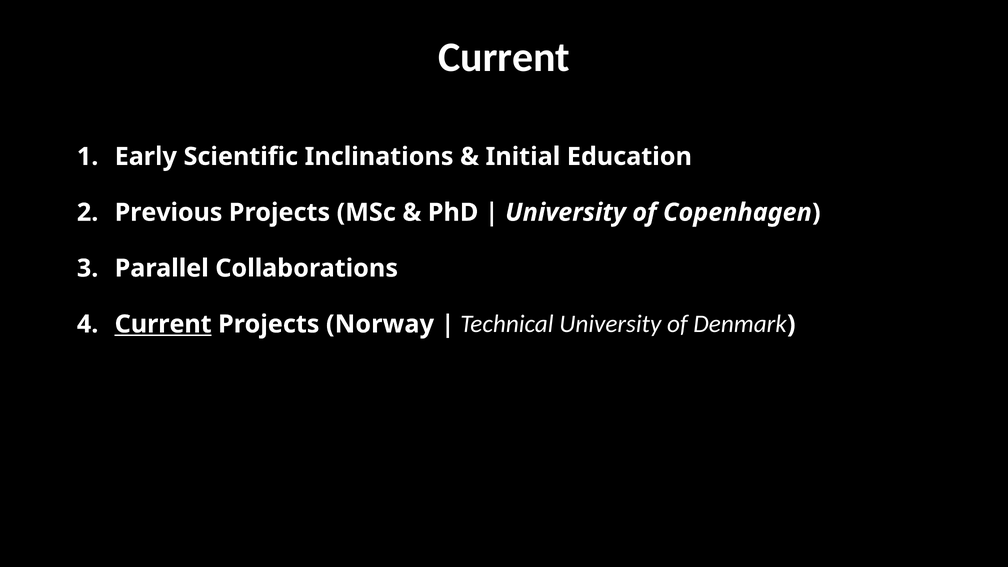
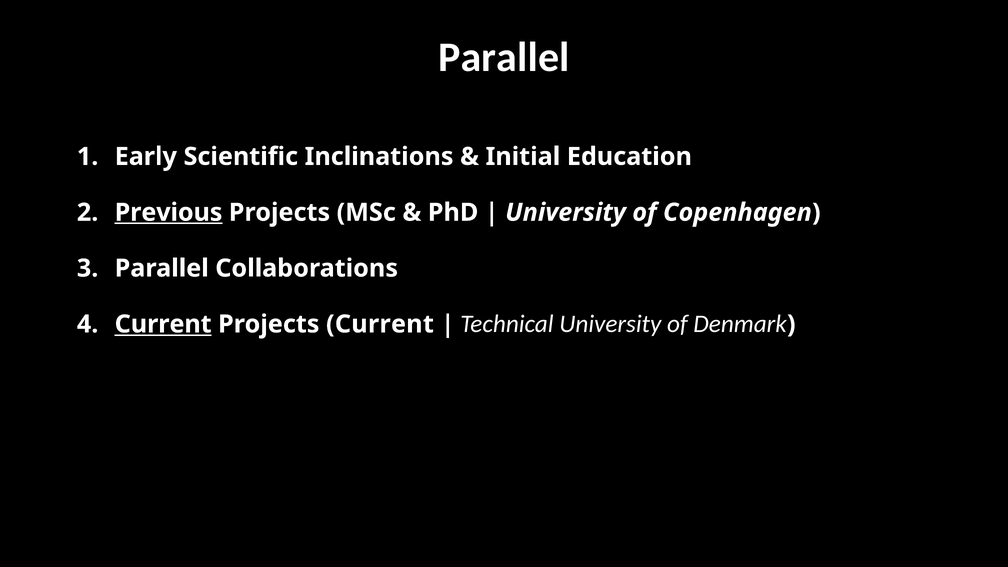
Current at (504, 57): Current -> Parallel
Previous underline: none -> present
Projects Norway: Norway -> Current
